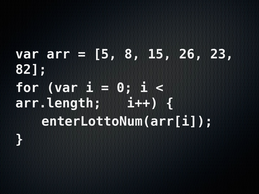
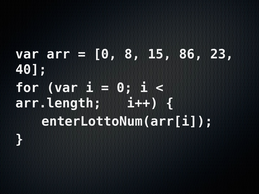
5 at (105, 54): 5 -> 0
26: 26 -> 86
82: 82 -> 40
